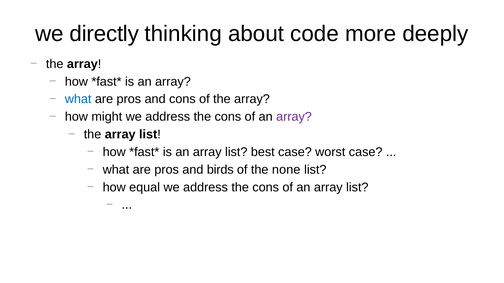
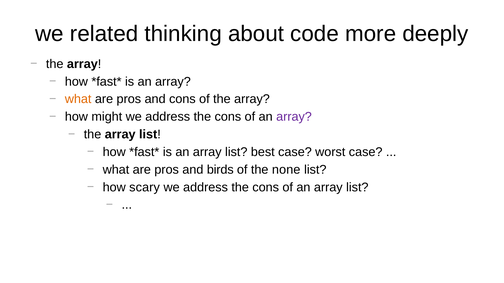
directly: directly -> related
what at (78, 99) colour: blue -> orange
equal: equal -> scary
